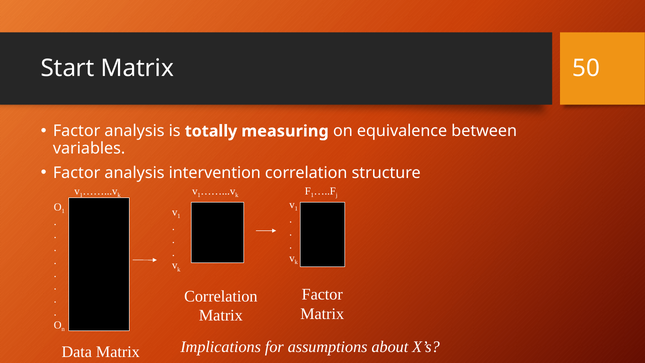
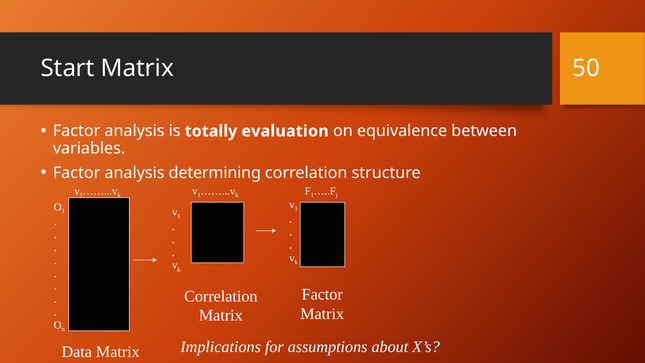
measuring: measuring -> evaluation
intervention: intervention -> determining
